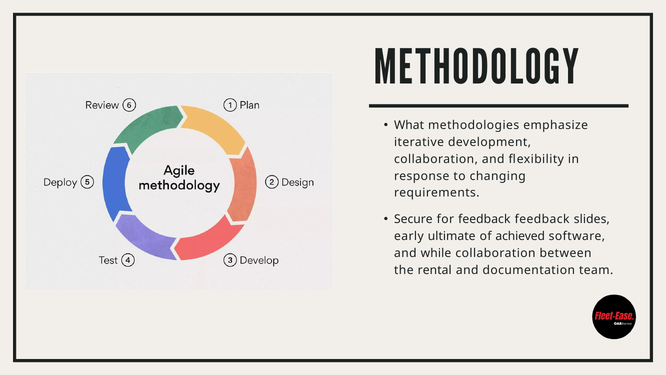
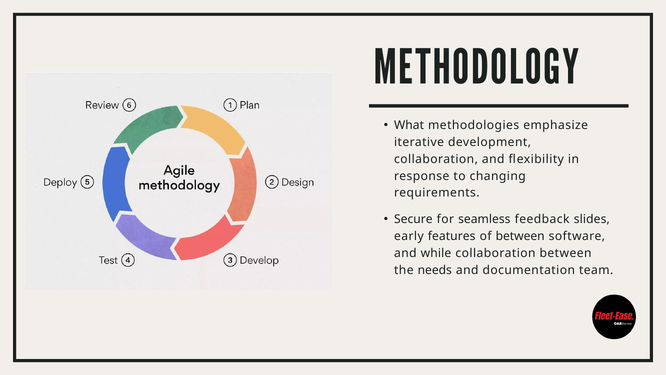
for feedback: feedback -> seamless
ultimate: ultimate -> features
of achieved: achieved -> between
rental: rental -> needs
